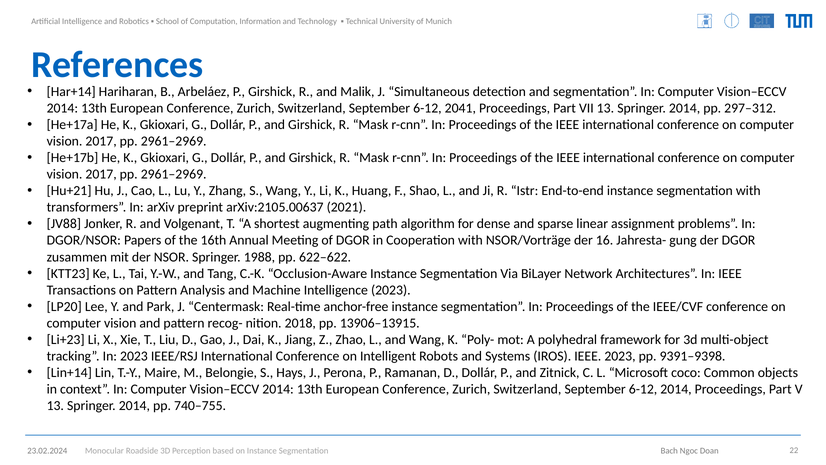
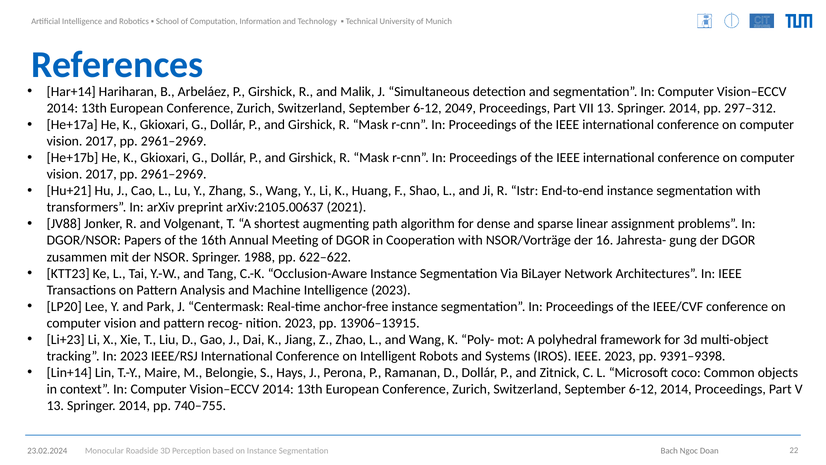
2041: 2041 -> 2049
nition 2018: 2018 -> 2023
